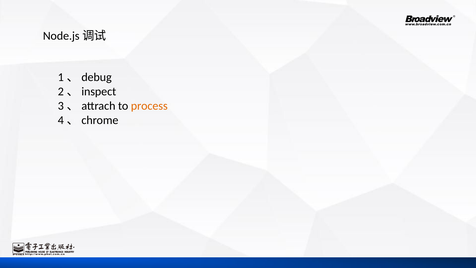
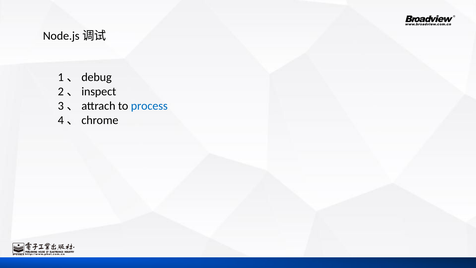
process colour: orange -> blue
